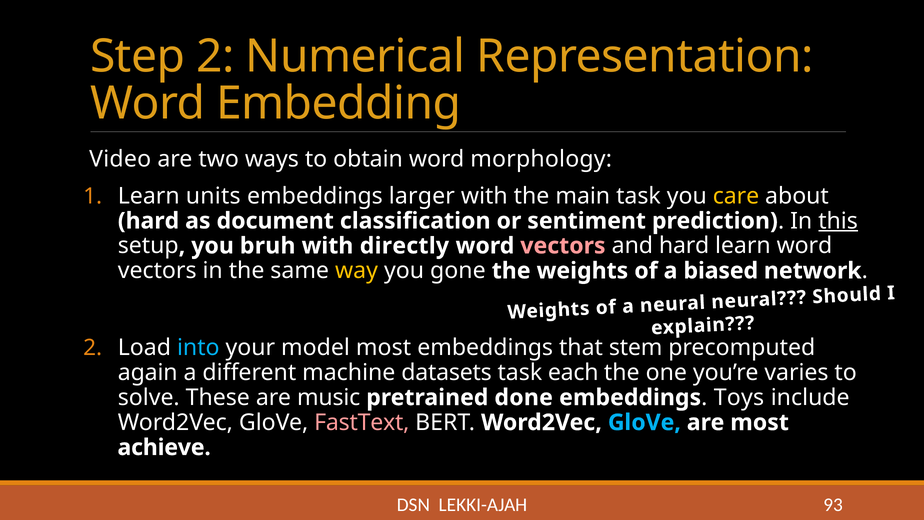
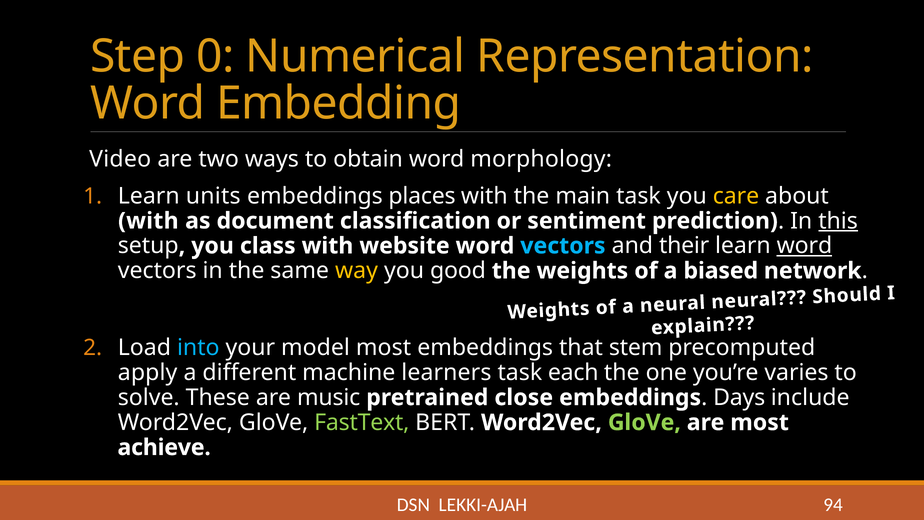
Step 2: 2 -> 0
larger: larger -> places
hard at (148, 221): hard -> with
bruh: bruh -> class
directly: directly -> website
vectors at (563, 246) colour: pink -> light blue
and hard: hard -> their
word at (804, 246) underline: none -> present
gone: gone -> good
again: again -> apply
datasets: datasets -> learners
done: done -> close
Toys: Toys -> Days
FastText colour: pink -> light green
GloVe at (644, 422) colour: light blue -> light green
93: 93 -> 94
